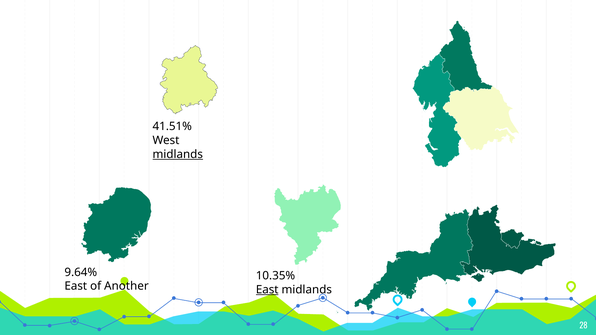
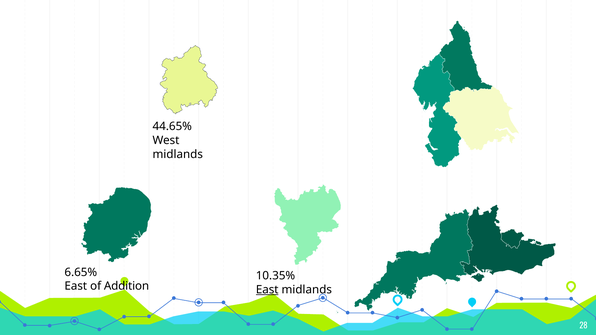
41.51%: 41.51% -> 44.65%
midlands at (178, 154) underline: present -> none
9.64%: 9.64% -> 6.65%
Another: Another -> Addition
